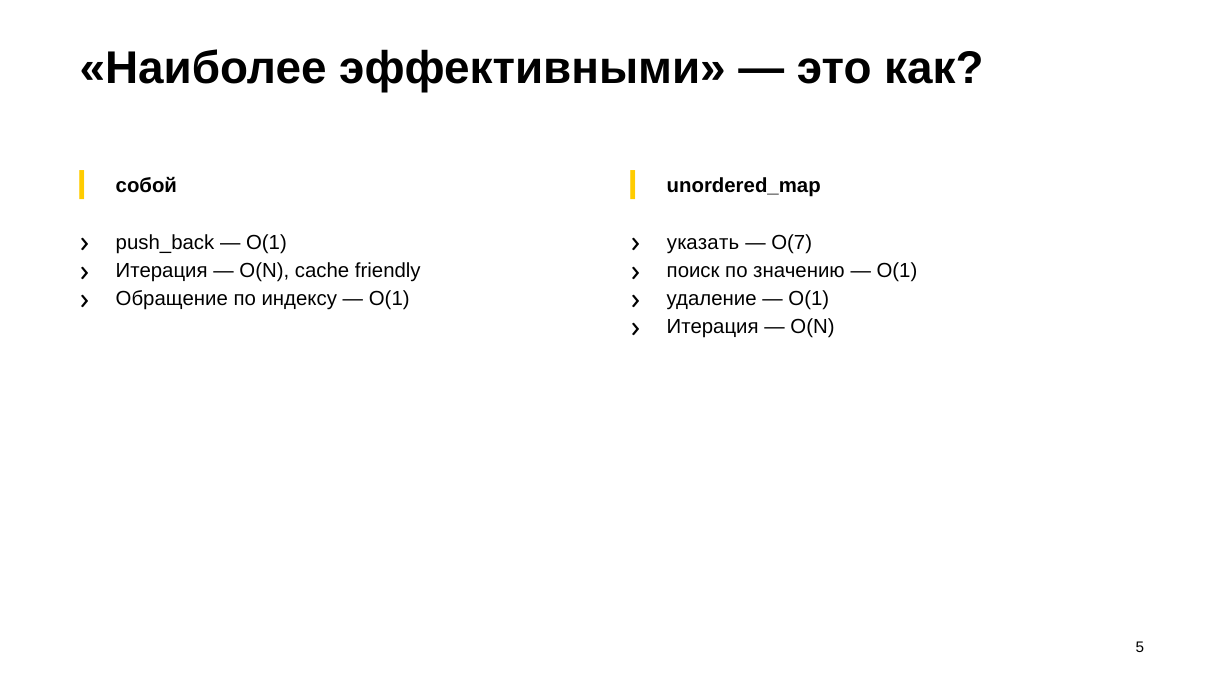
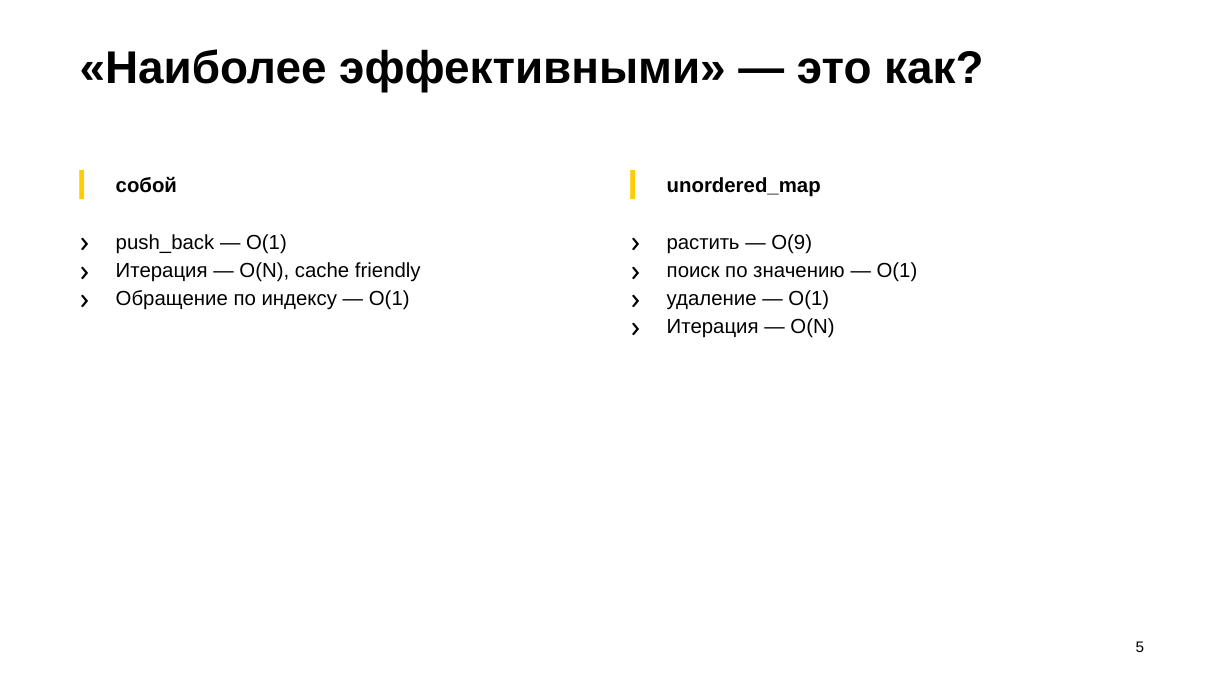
указать: указать -> растить
O(7: O(7 -> O(9
